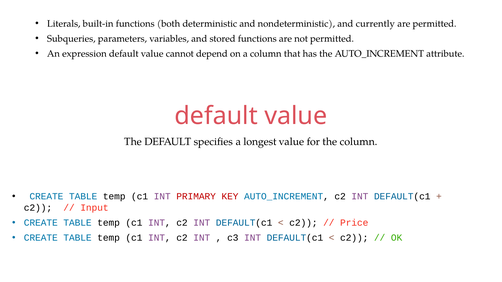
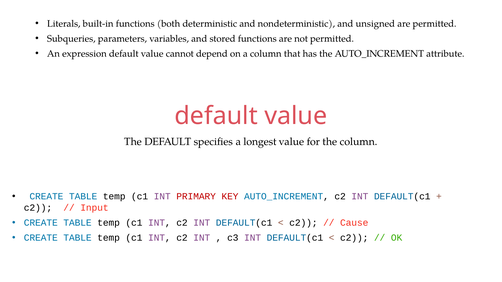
currently: currently -> unsigned
Price: Price -> Cause
